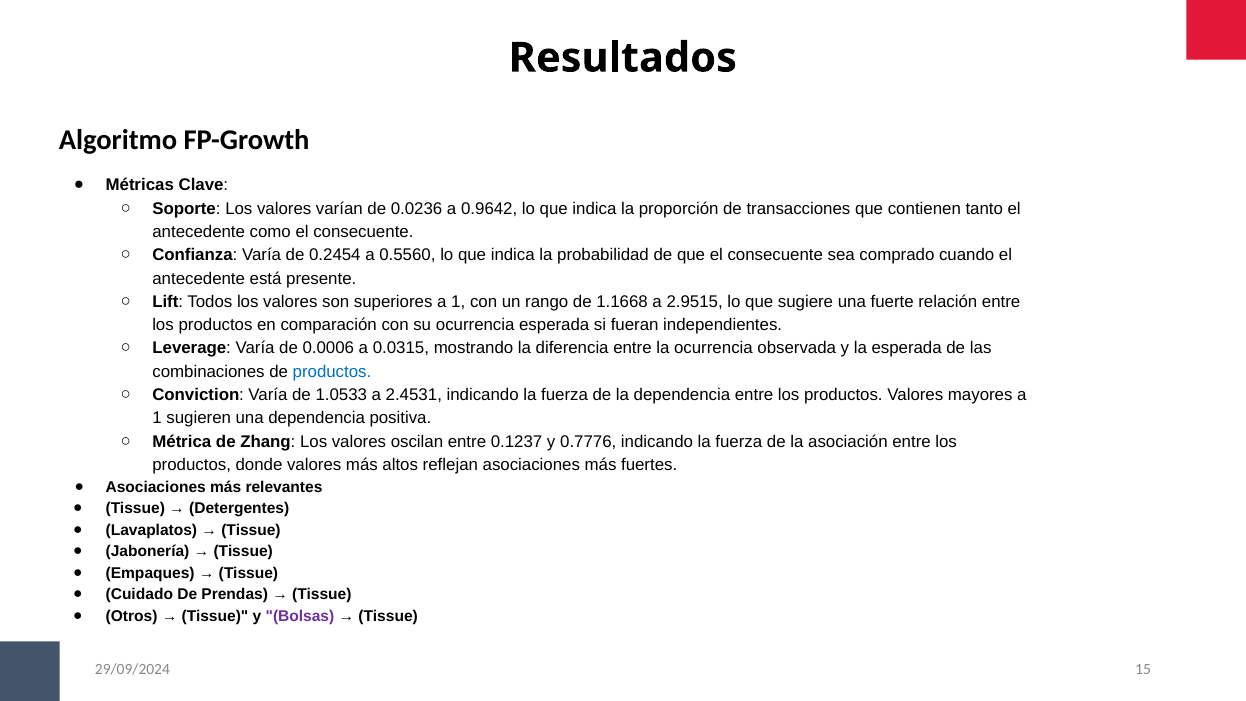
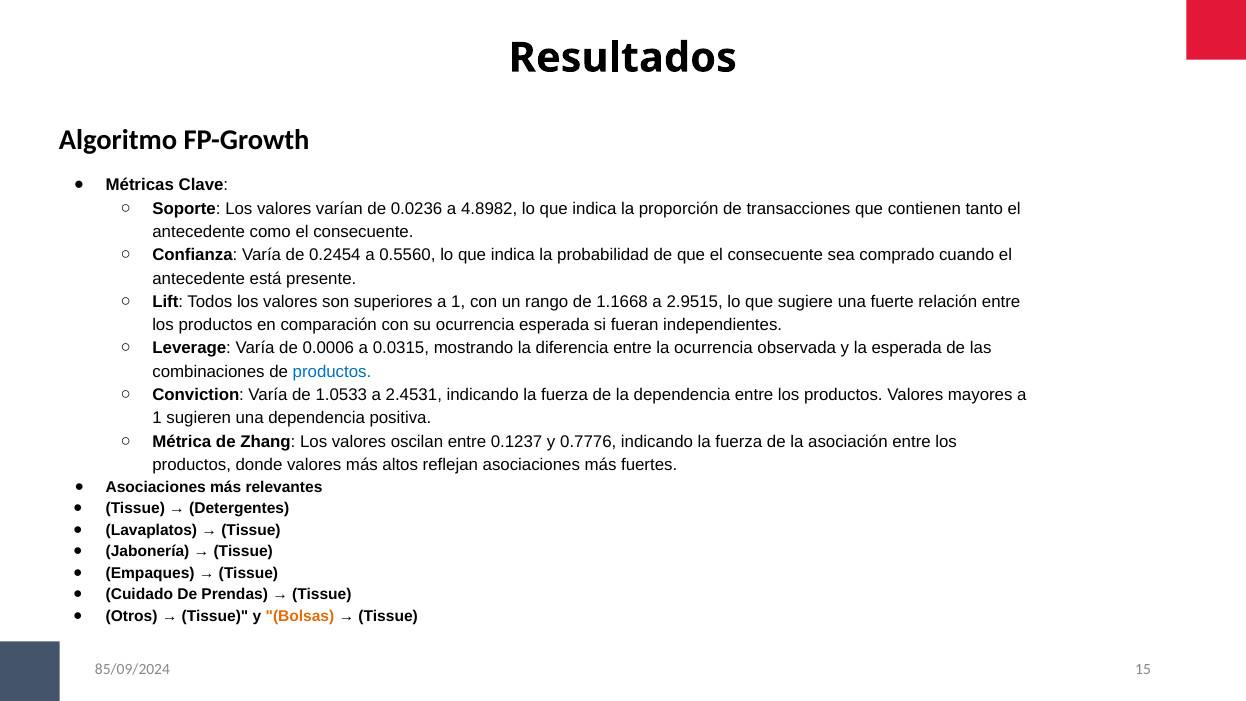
0.9642: 0.9642 -> 4.8982
Bolsas colour: purple -> orange
29/09/2024: 29/09/2024 -> 85/09/2024
